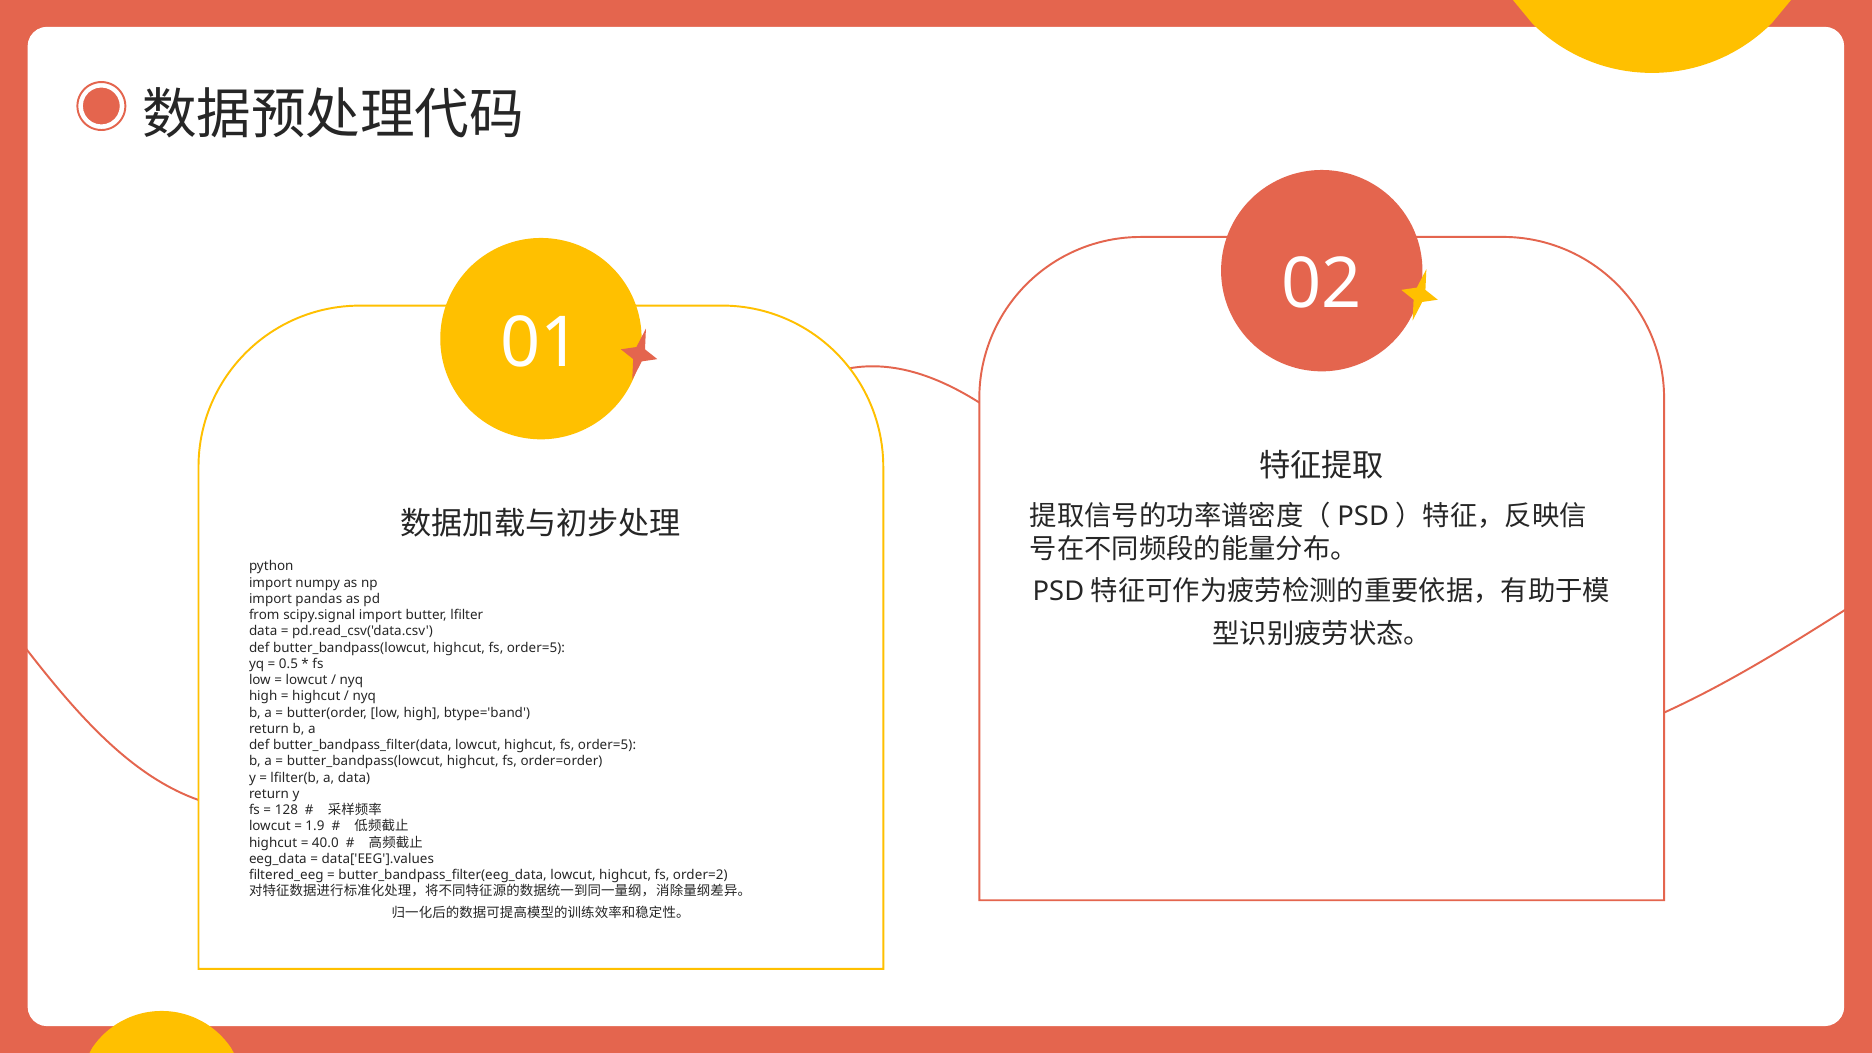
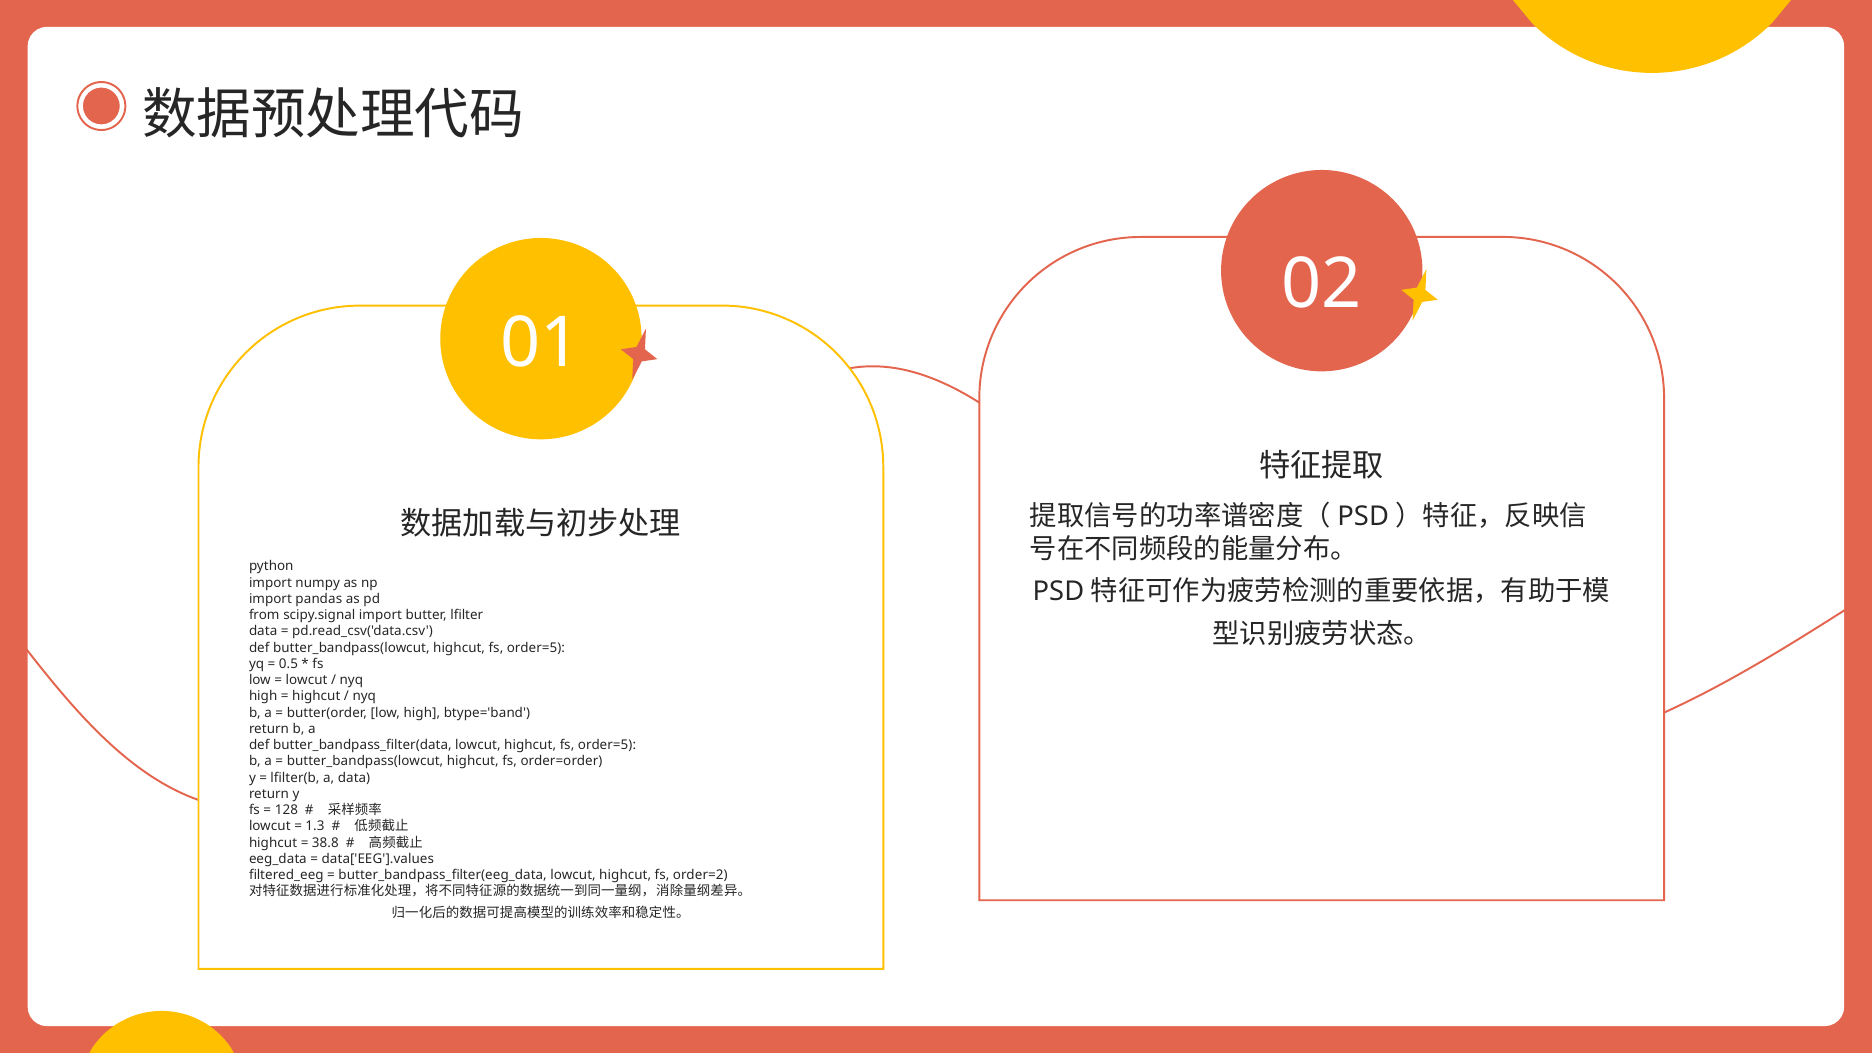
1.9: 1.9 -> 1.3
40.0: 40.0 -> 38.8
